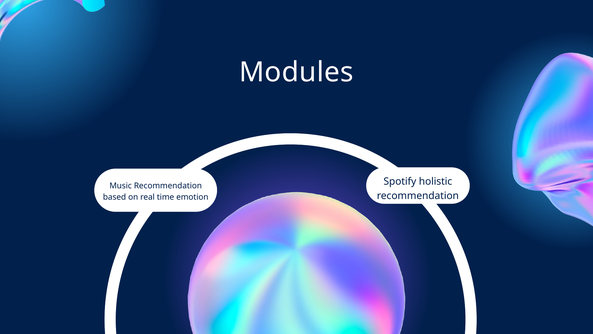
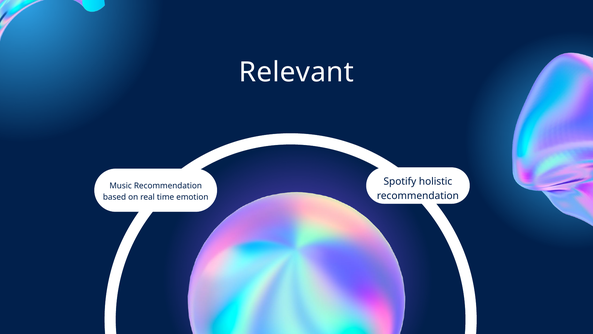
Modules: Modules -> Relevant
